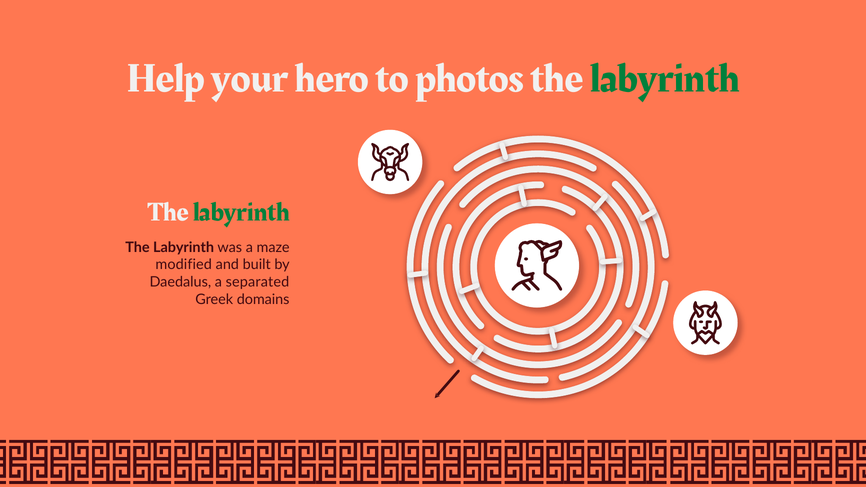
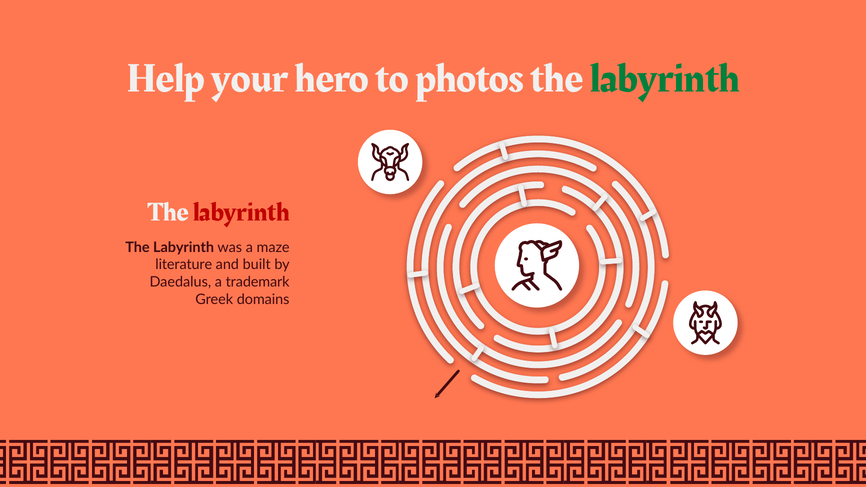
labyrinth at (241, 212) colour: green -> red
modified: modified -> literature
separated: separated -> trademark
